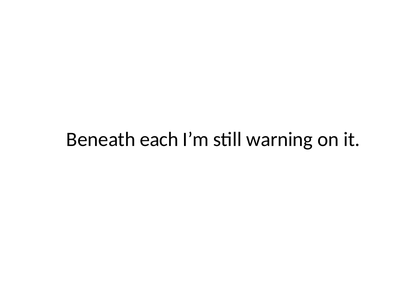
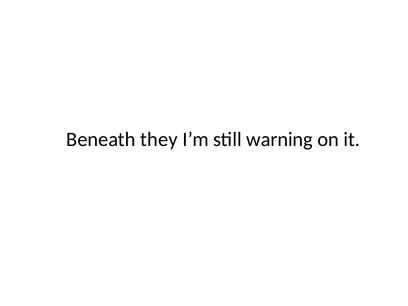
each: each -> they
